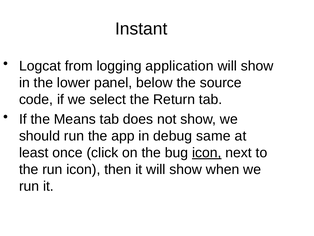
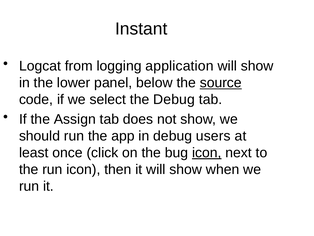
source underline: none -> present
the Return: Return -> Debug
Means: Means -> Assign
same: same -> users
